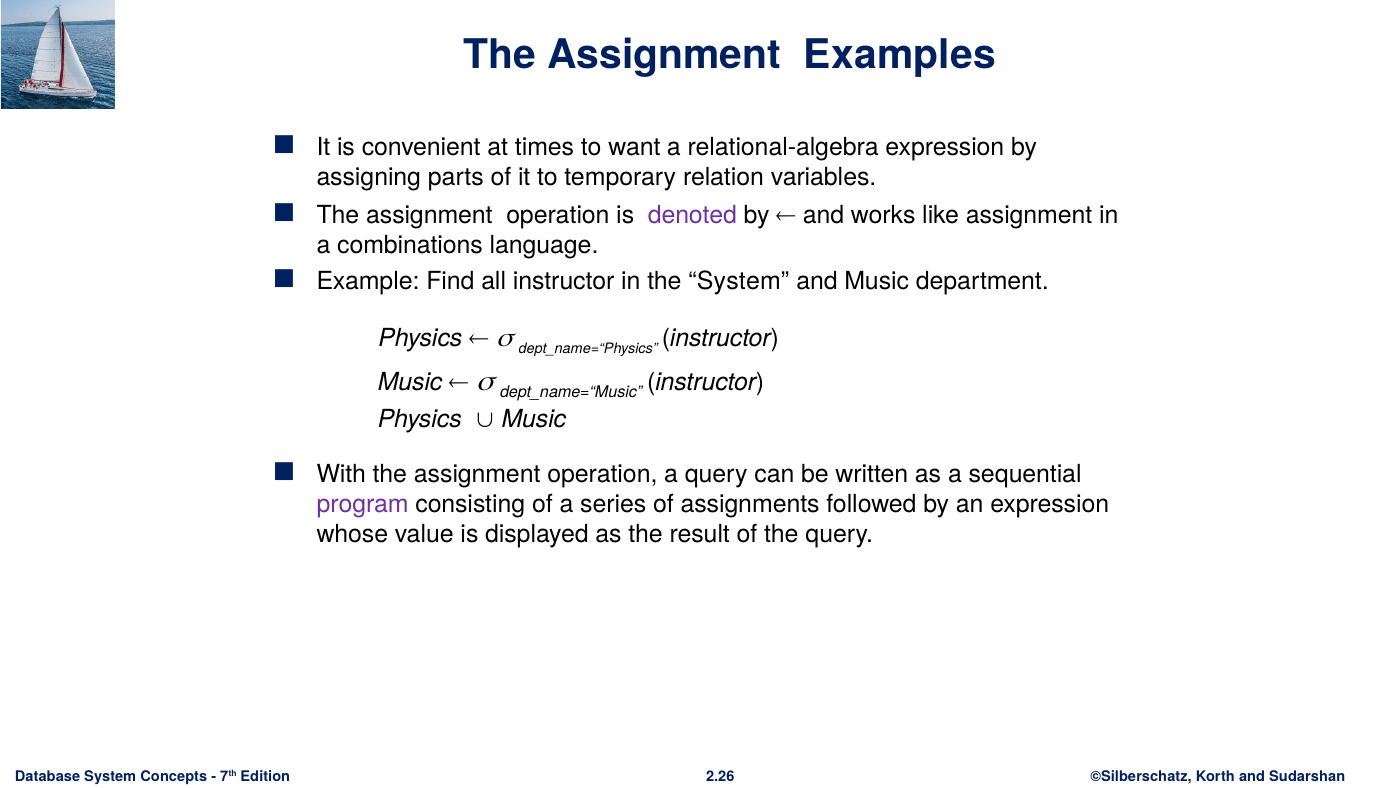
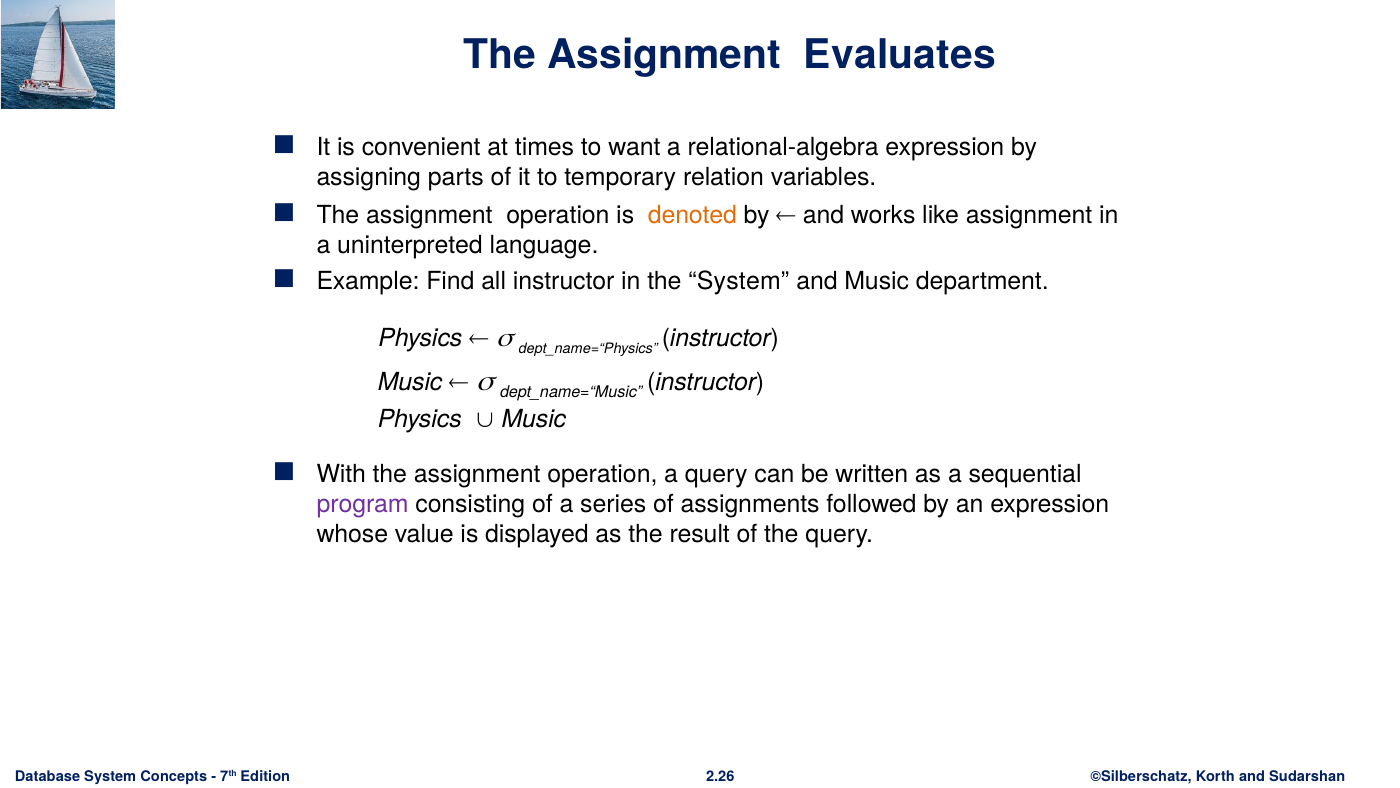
Examples: Examples -> Evaluates
denoted colour: purple -> orange
combinations: combinations -> uninterpreted
